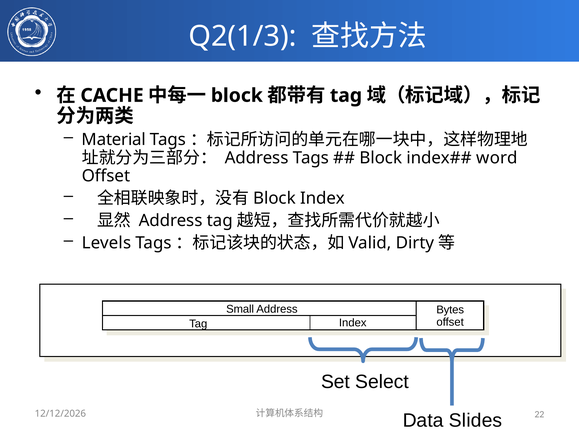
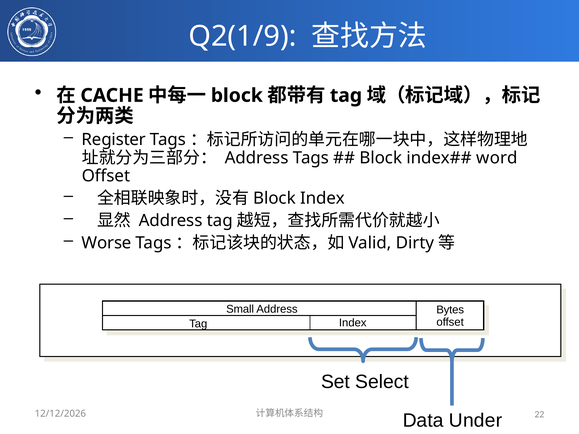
Q2(1/3: Q2(1/3 -> Q2(1/9
Material: Material -> Register
Levels: Levels -> Worse
Slides: Slides -> Under
